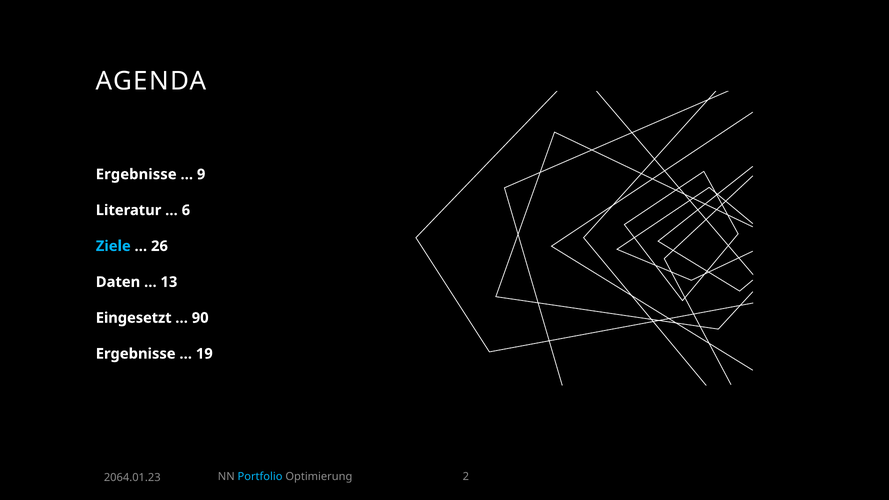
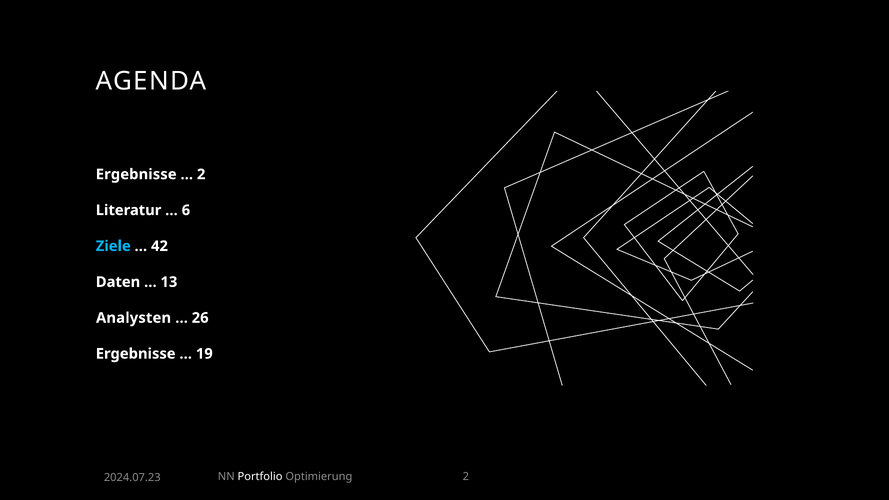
9 at (201, 174): 9 -> 2
26: 26 -> 42
Eingesetzt: Eingesetzt -> Analysten
90: 90 -> 26
Portfolio colour: light blue -> white
2064.01.23: 2064.01.23 -> 2024.07.23
